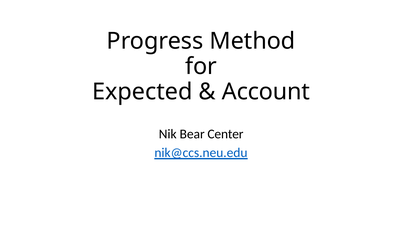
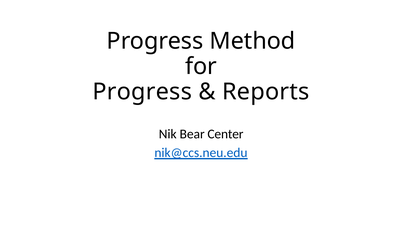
Expected at (142, 92): Expected -> Progress
Account: Account -> Reports
